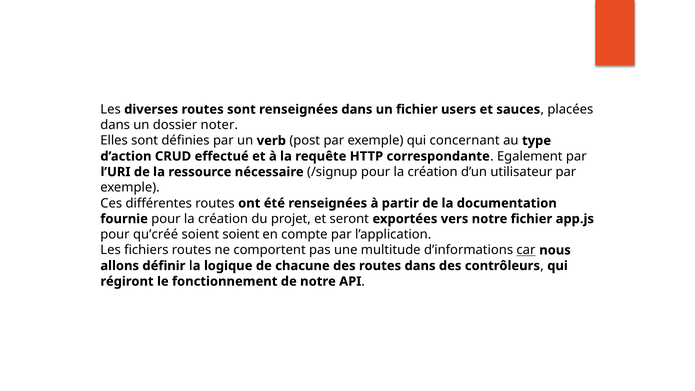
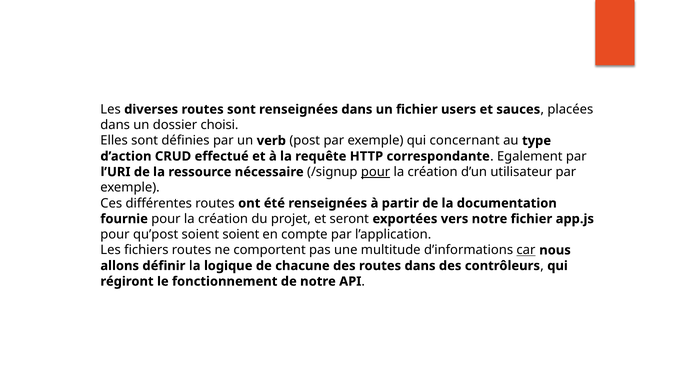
noter: noter -> choisi
pour at (376, 172) underline: none -> present
qu’créé: qu’créé -> qu’post
